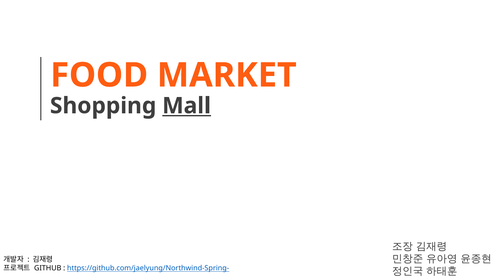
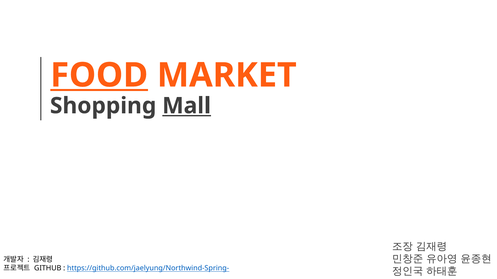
FOOD underline: none -> present
